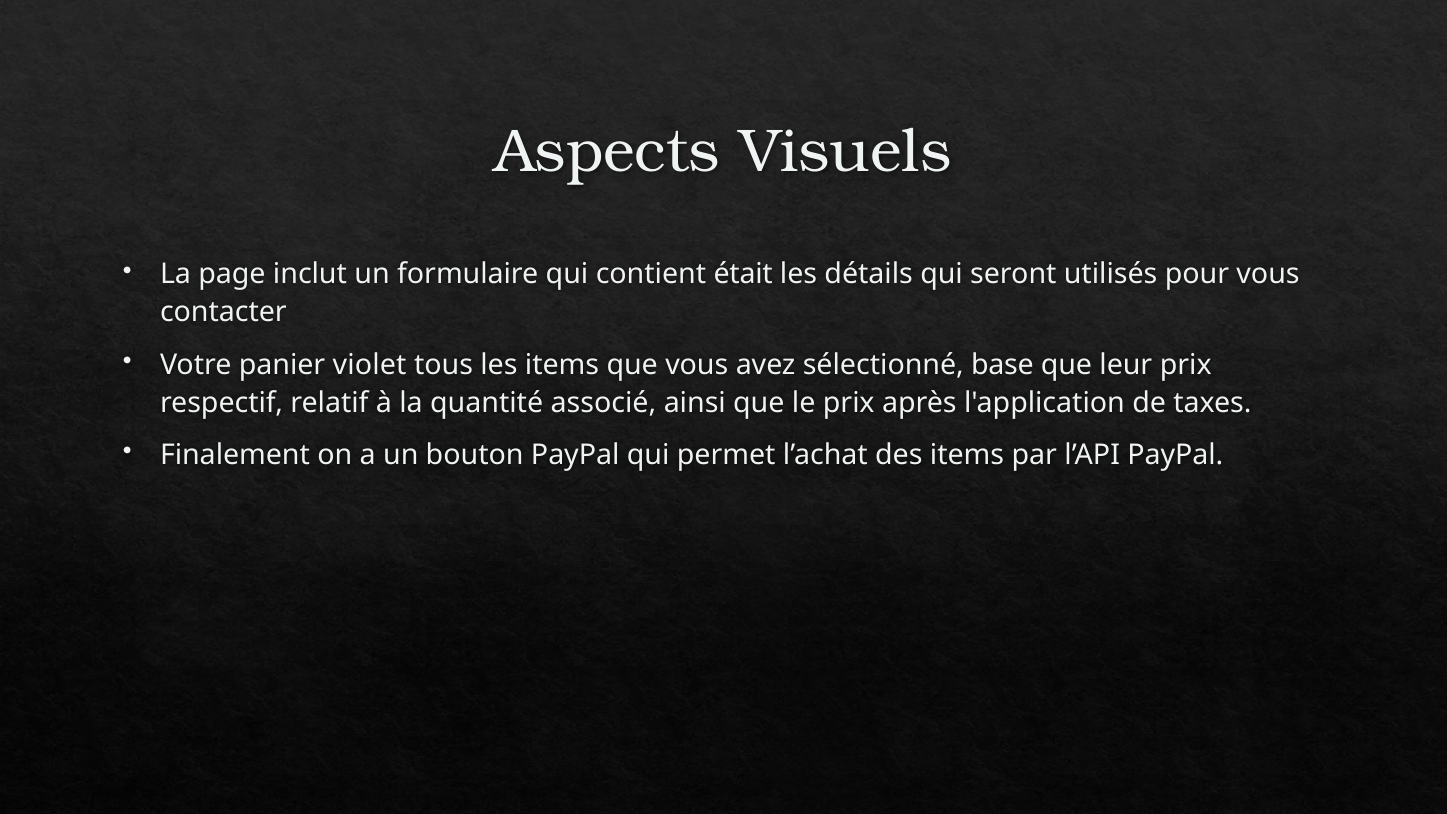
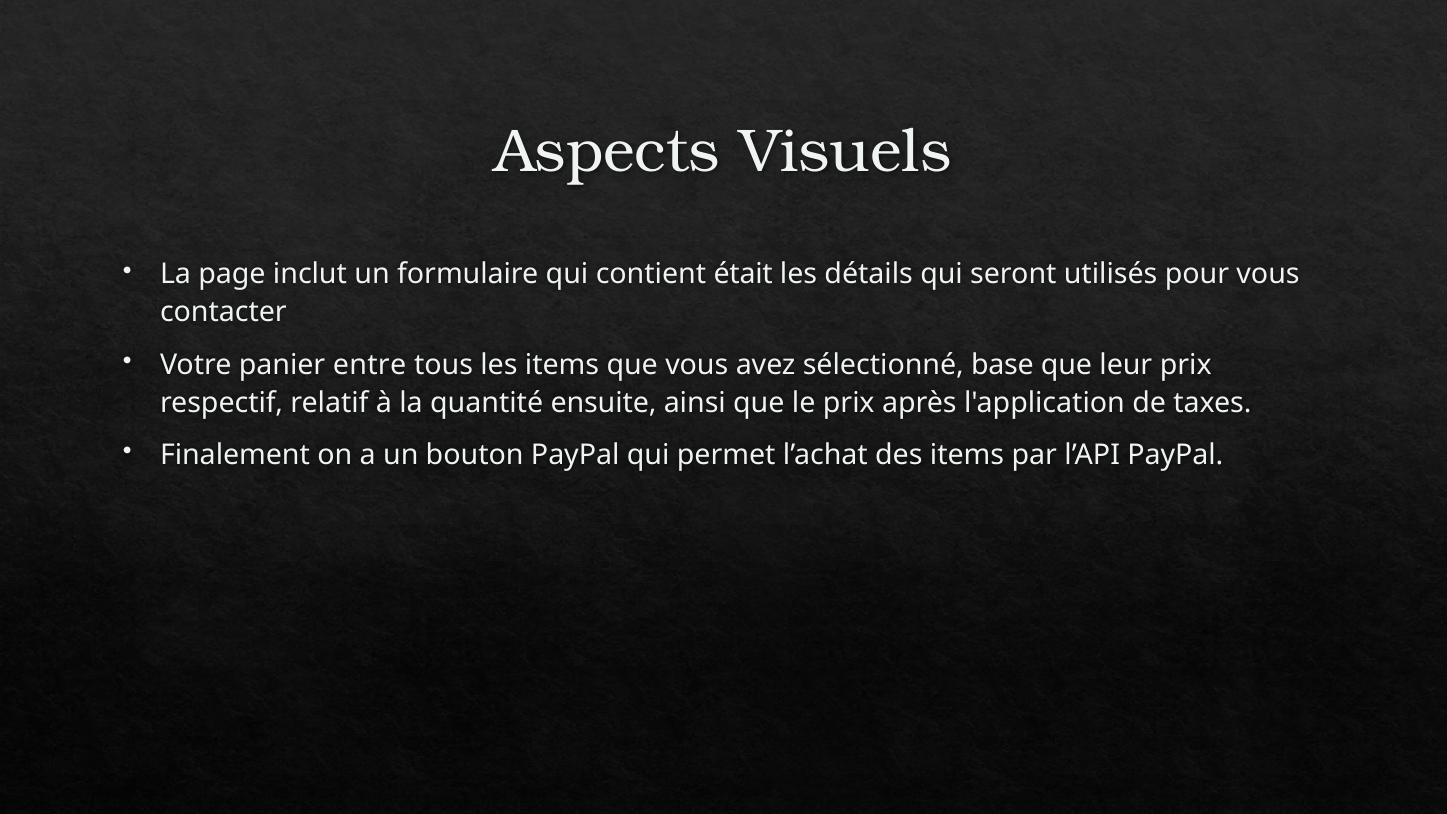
violet: violet -> entre
associé: associé -> ensuite
